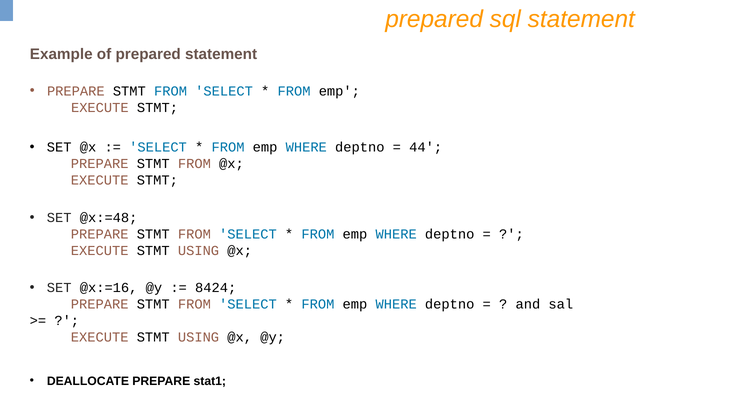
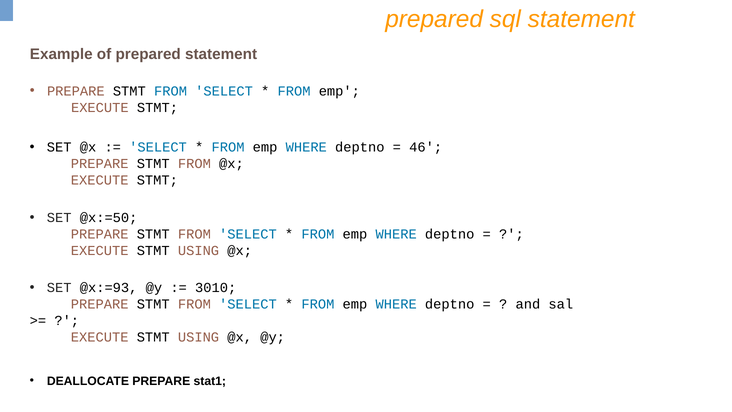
44: 44 -> 46
@x:=48: @x:=48 -> @x:=50
@x:=16: @x:=16 -> @x:=93
8424: 8424 -> 3010
